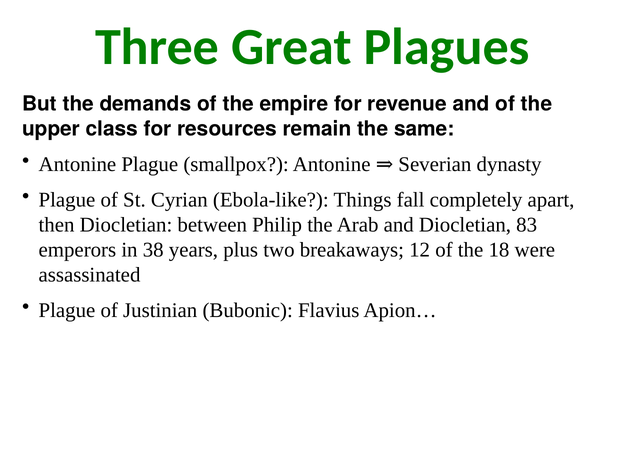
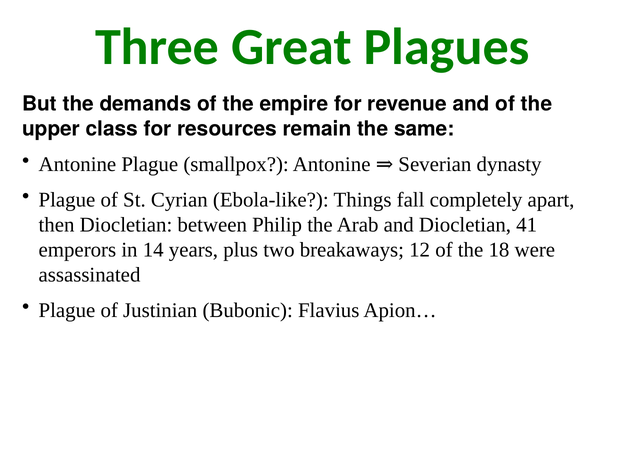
83: 83 -> 41
38: 38 -> 14
